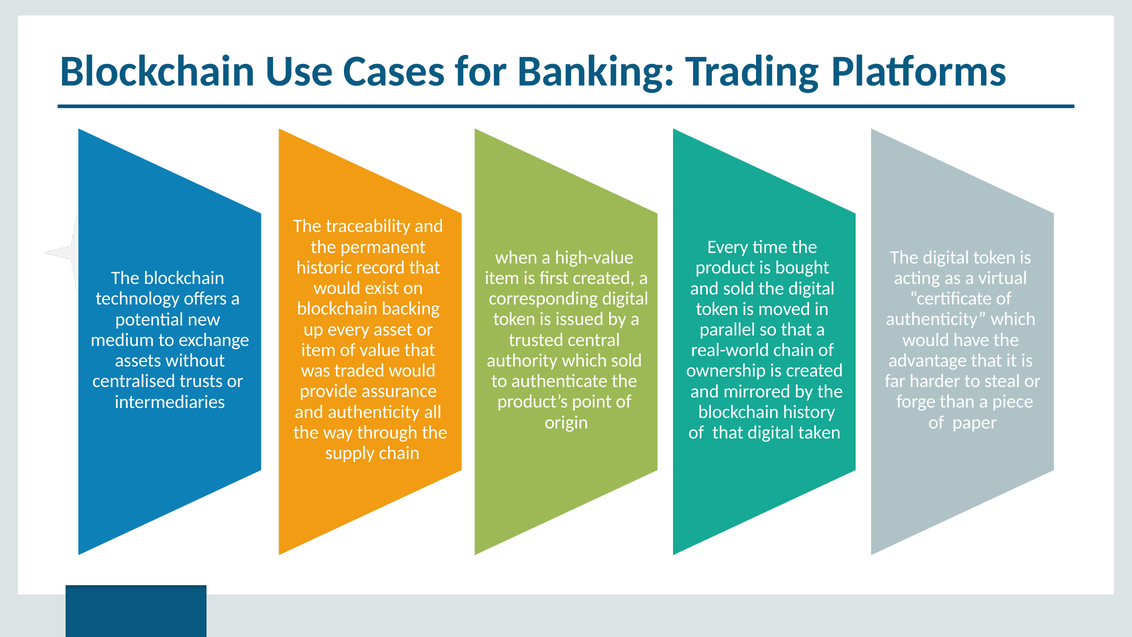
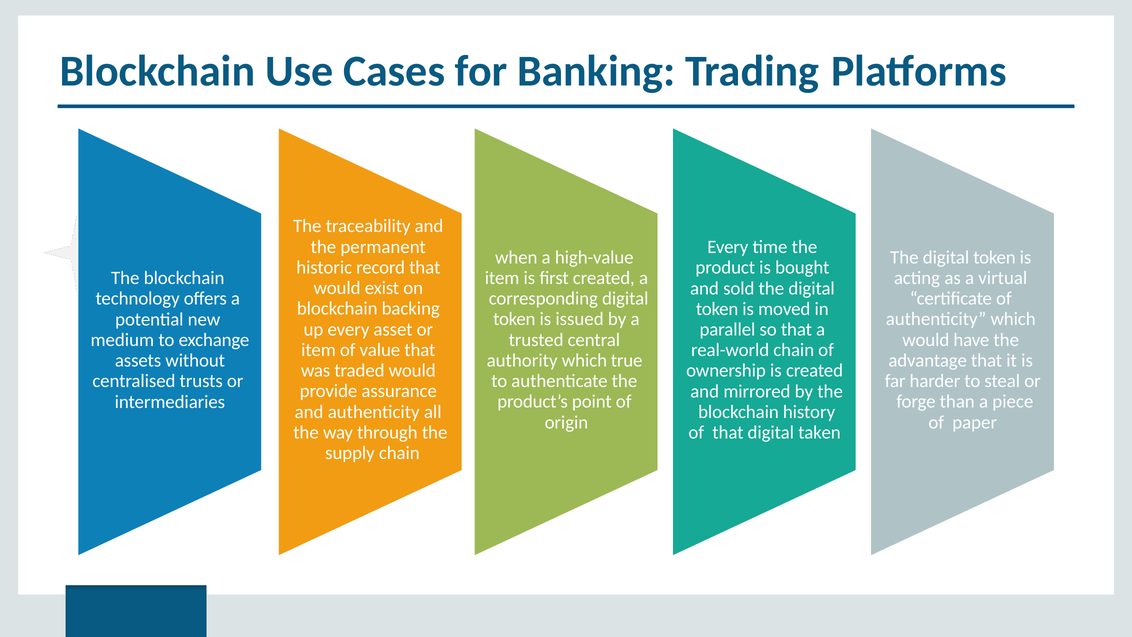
which sold: sold -> true
